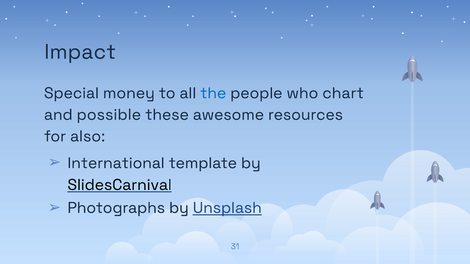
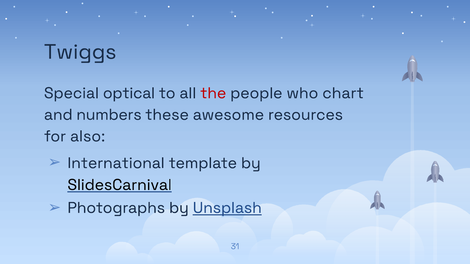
Impact: Impact -> Twiggs
money: money -> optical
the colour: blue -> red
possible: possible -> numbers
